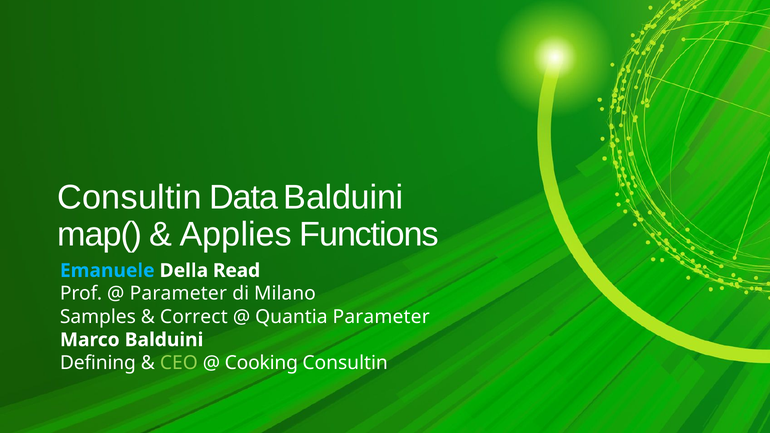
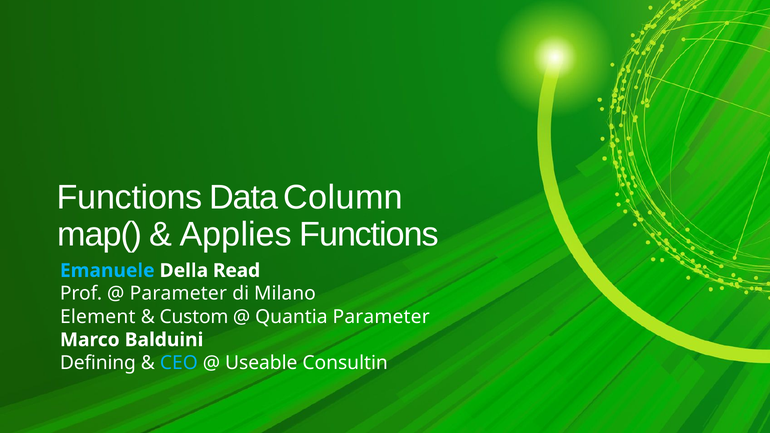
Consultin at (129, 197): Consultin -> Functions
Data Balduini: Balduini -> Column
Samples: Samples -> Element
Correct: Correct -> Custom
CEO colour: light green -> light blue
Cooking: Cooking -> Useable
